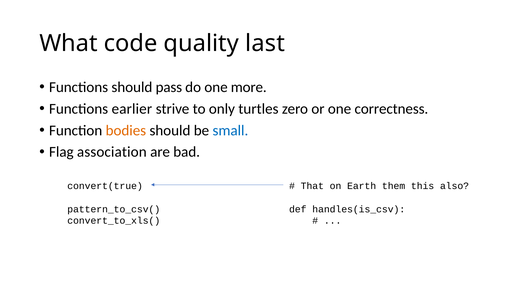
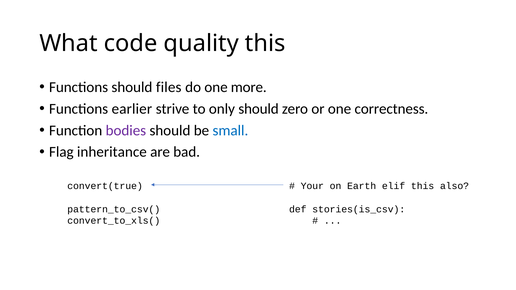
quality last: last -> this
pass: pass -> files
only turtles: turtles -> should
bodies colour: orange -> purple
association: association -> inheritance
That: That -> Your
them: them -> elif
handles(is_csv: handles(is_csv -> stories(is_csv
